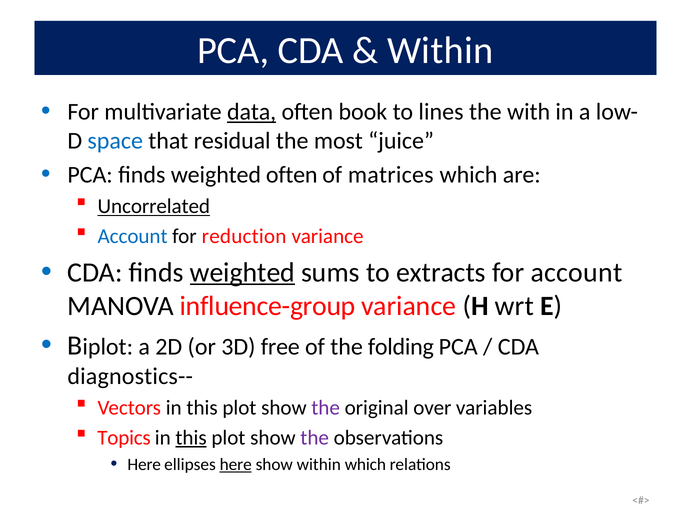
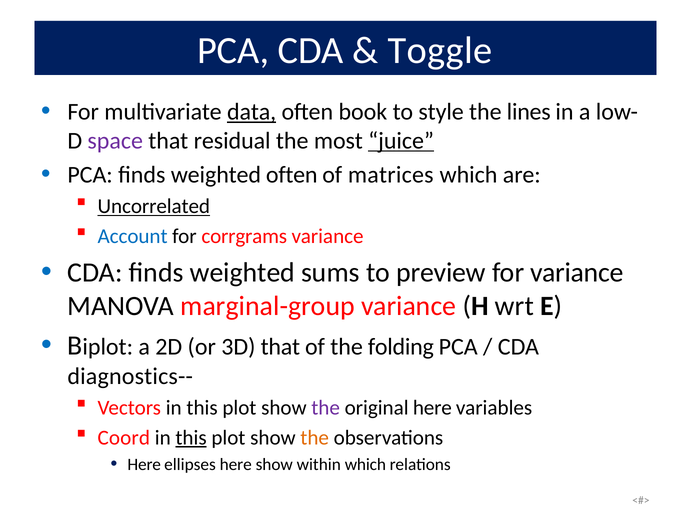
Within at (440, 50): Within -> Toggle
lines: lines -> style
with: with -> lines
space colour: blue -> purple
juice underline: none -> present
reduction: reduction -> corrgrams
weighted at (242, 272) underline: present -> none
extracts: extracts -> preview
for account: account -> variance
influence-group: influence-group -> marginal-group
3D free: free -> that
original over: over -> here
Topics: Topics -> Coord
the at (315, 437) colour: purple -> orange
here at (236, 464) underline: present -> none
